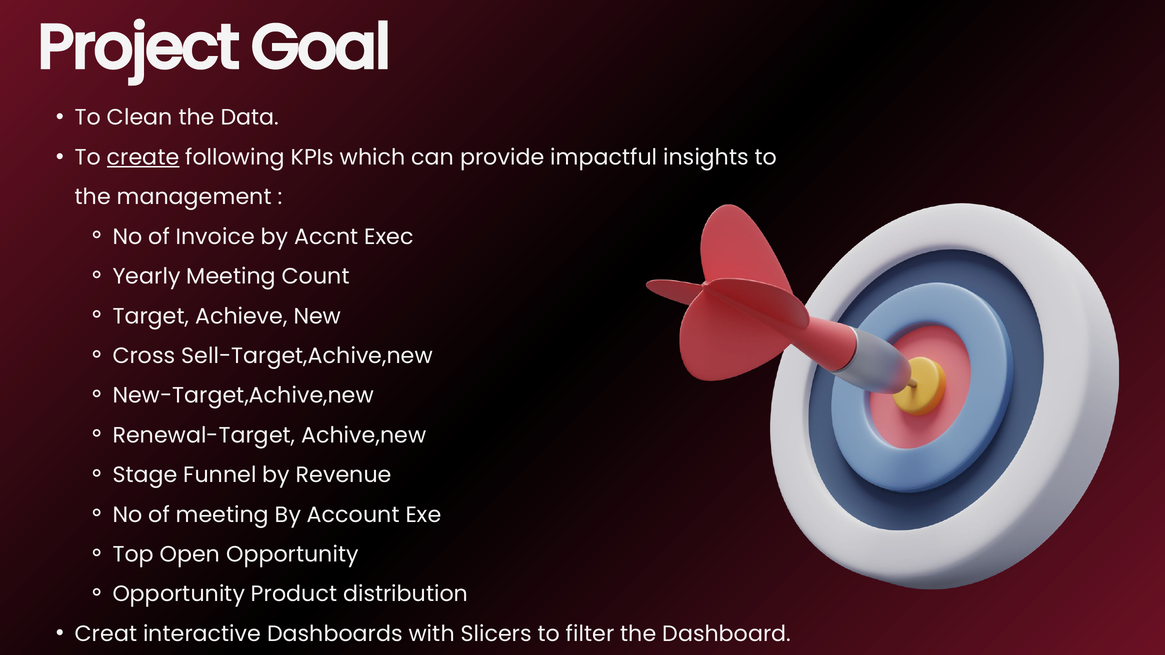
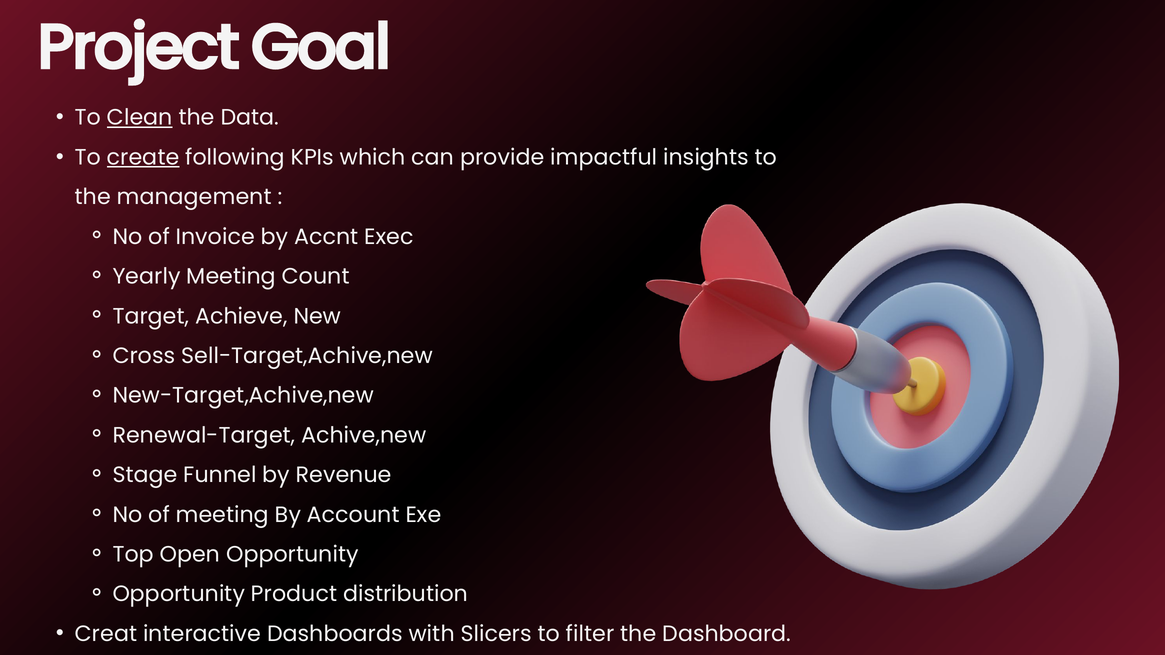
Clean underline: none -> present
